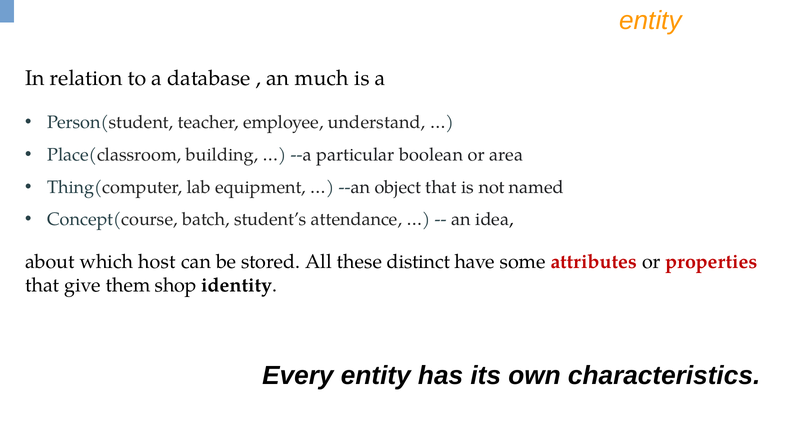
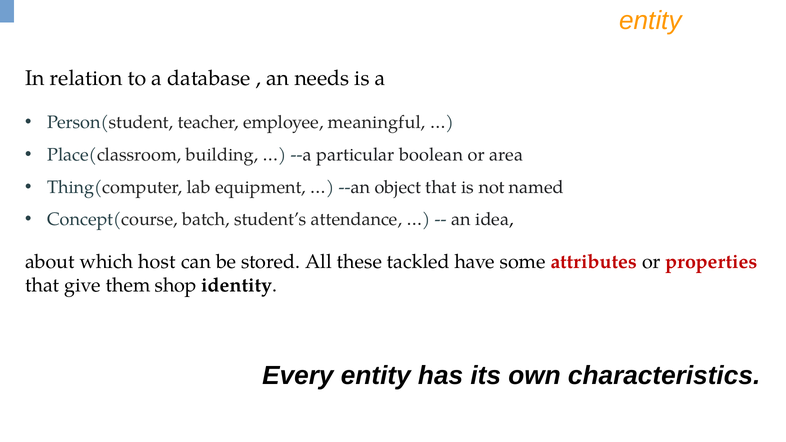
much: much -> needs
understand: understand -> meaningful
distinct: distinct -> tackled
